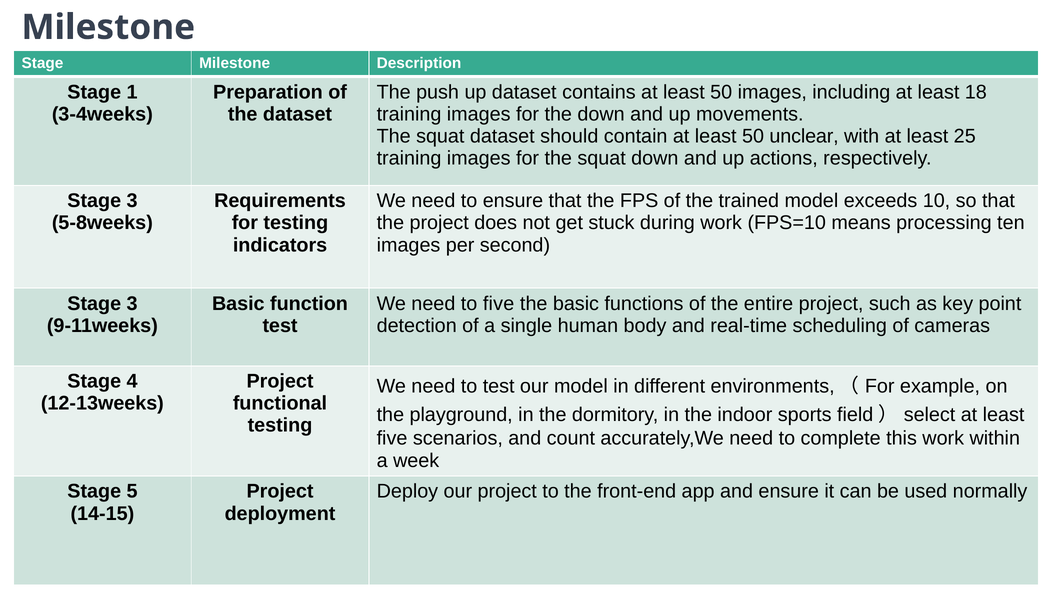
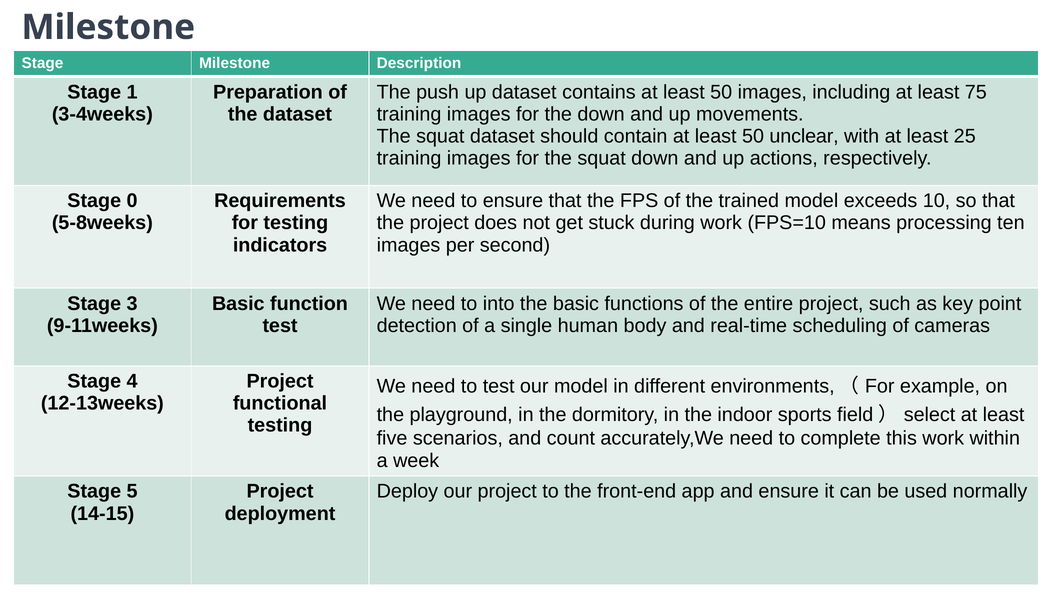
18: 18 -> 75
3 at (132, 201): 3 -> 0
to five: five -> into
